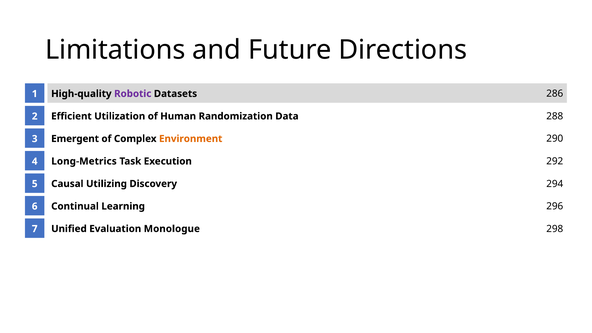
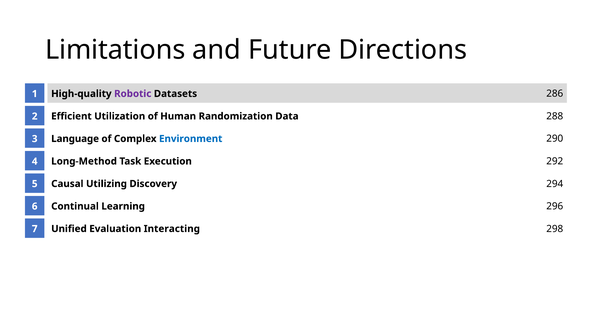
Emergent: Emergent -> Language
Environment colour: orange -> blue
Long-Metrics: Long-Metrics -> Long-Method
Monologue: Monologue -> Interacting
